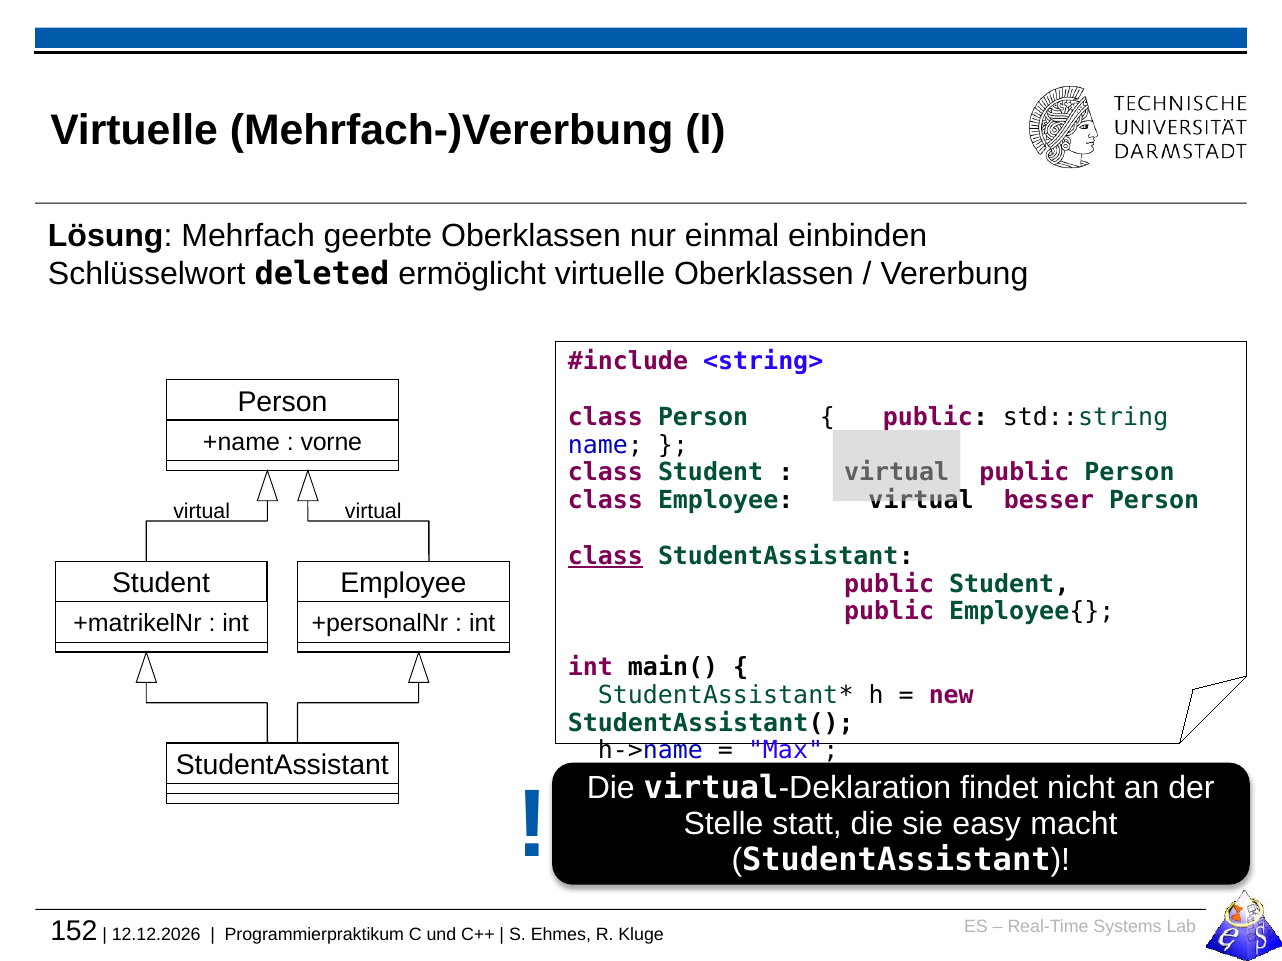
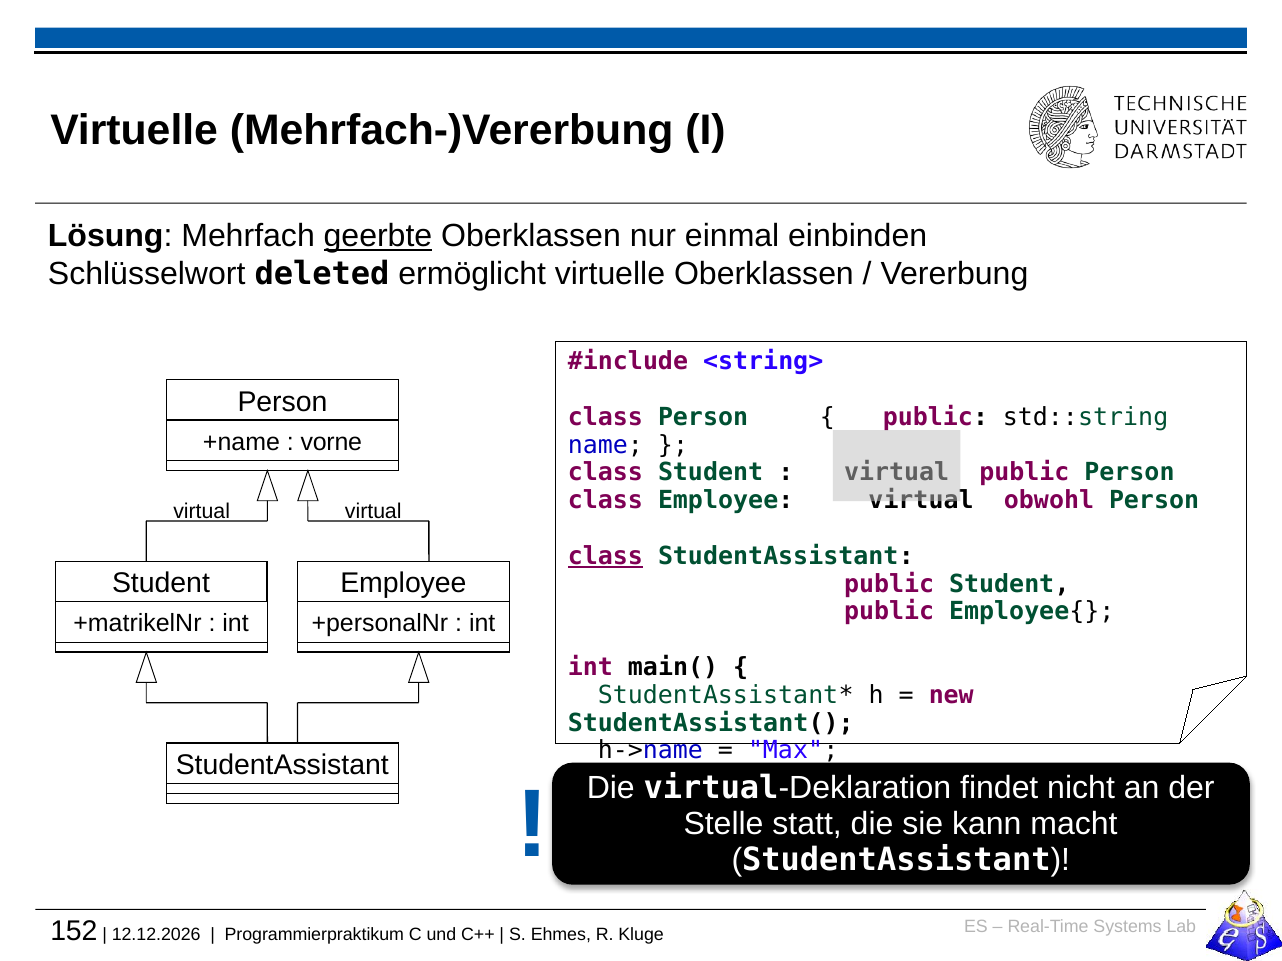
geerbte underline: none -> present
besser: besser -> obwohl
easy: easy -> kann
